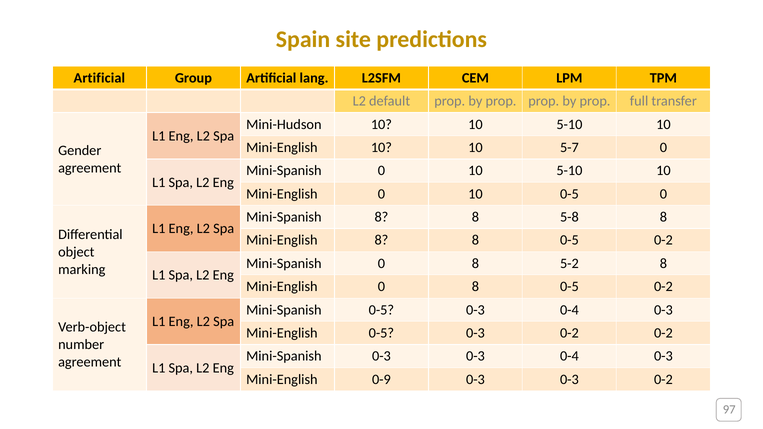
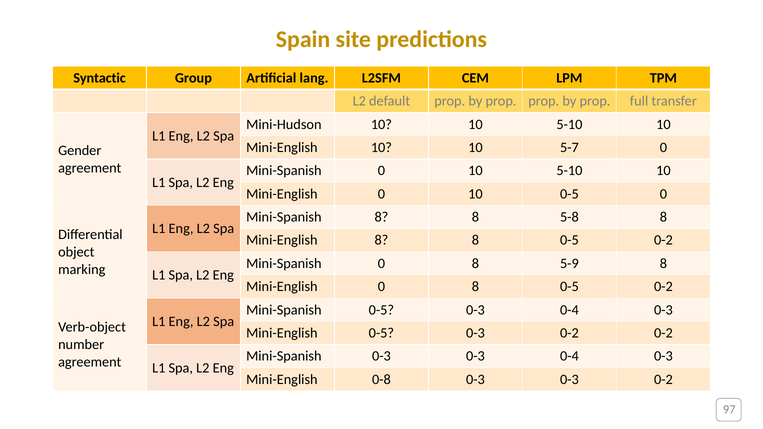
Artificial at (99, 78): Artificial -> Syntactic
5-2: 5-2 -> 5-9
0-9: 0-9 -> 0-8
